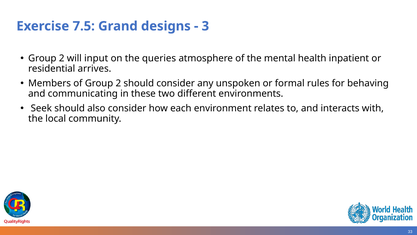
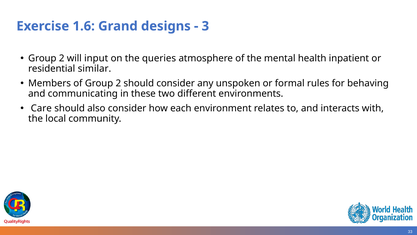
7.5: 7.5 -> 1.6
arrives: arrives -> similar
Seek: Seek -> Care
